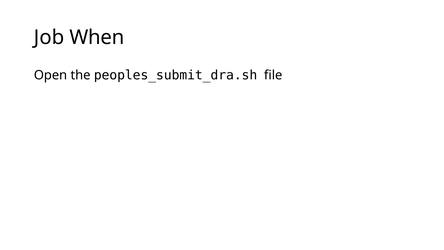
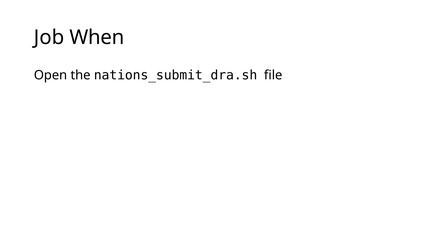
peoples_submit_dra.sh: peoples_submit_dra.sh -> nations_submit_dra.sh
